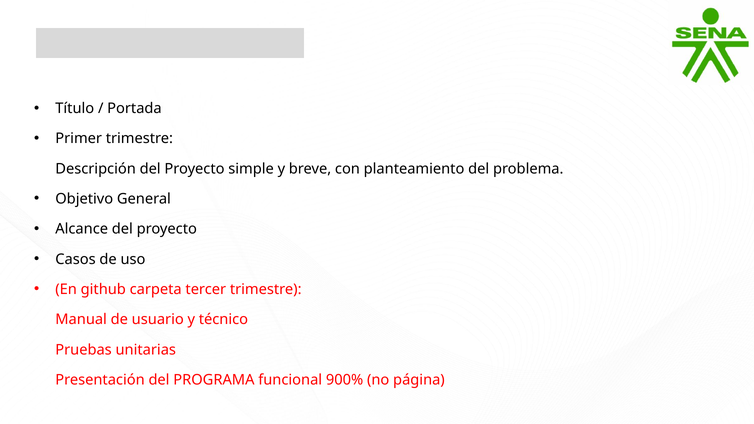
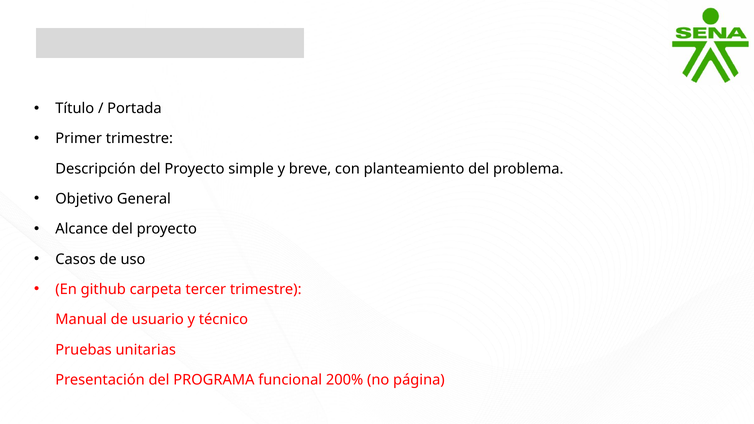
900%: 900% -> 200%
